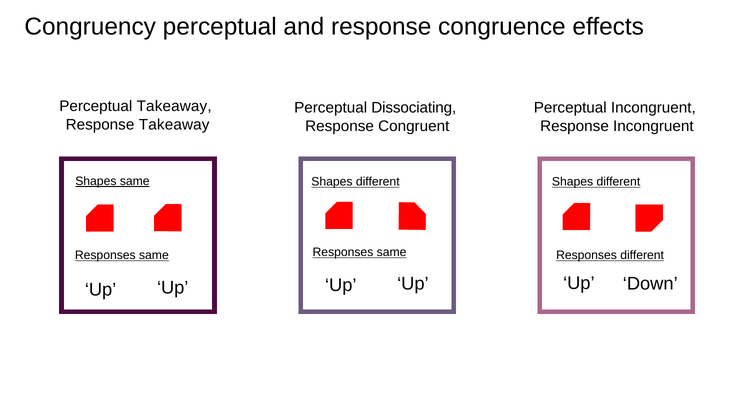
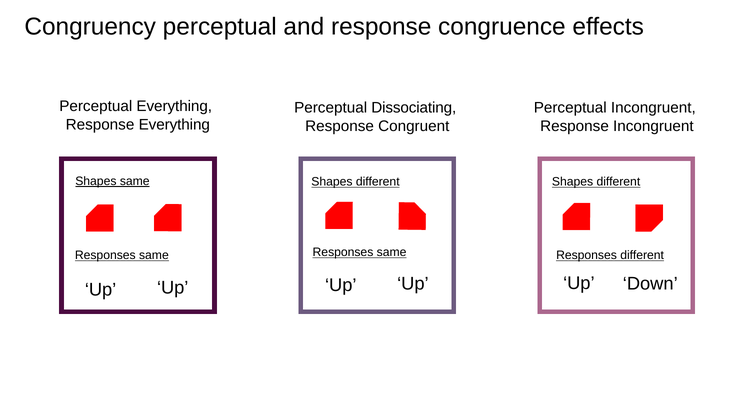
Perceptual Takeaway: Takeaway -> Everything
Response Takeaway: Takeaway -> Everything
